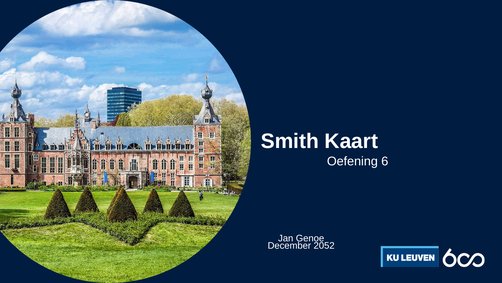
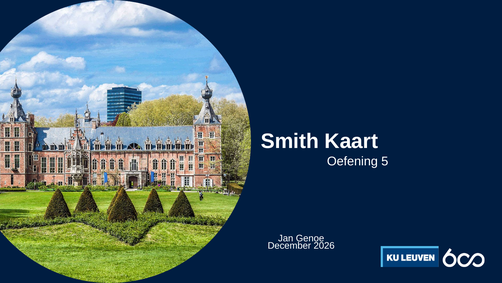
6: 6 -> 5
2052: 2052 -> 2026
